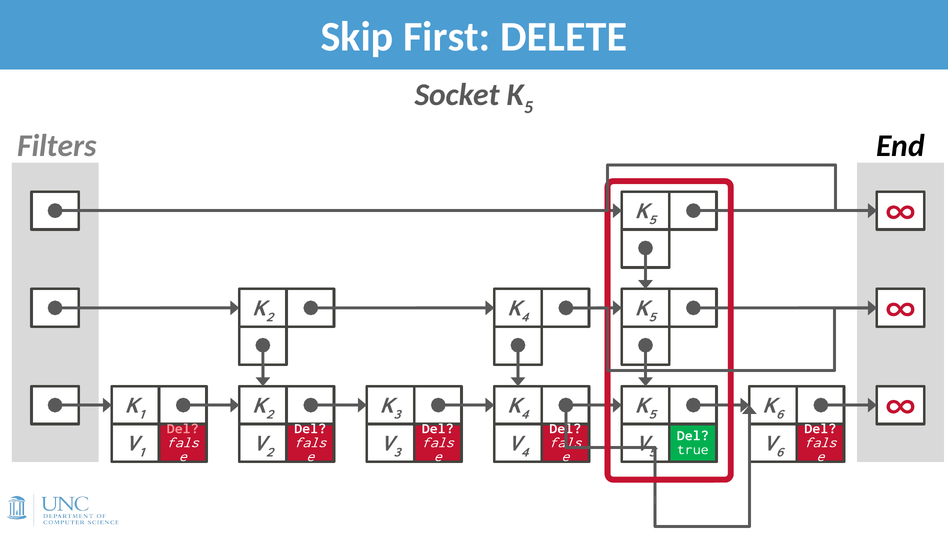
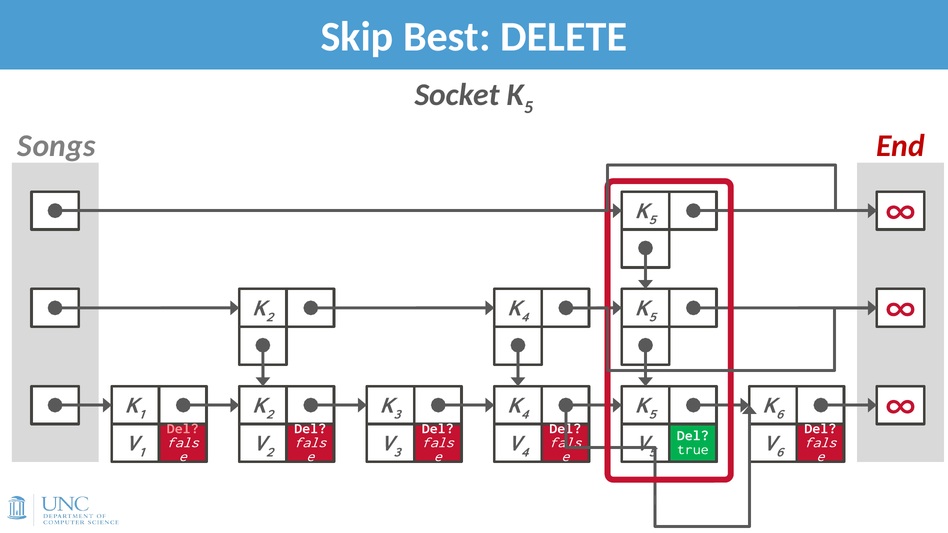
First: First -> Best
Filters: Filters -> Songs
End colour: black -> red
